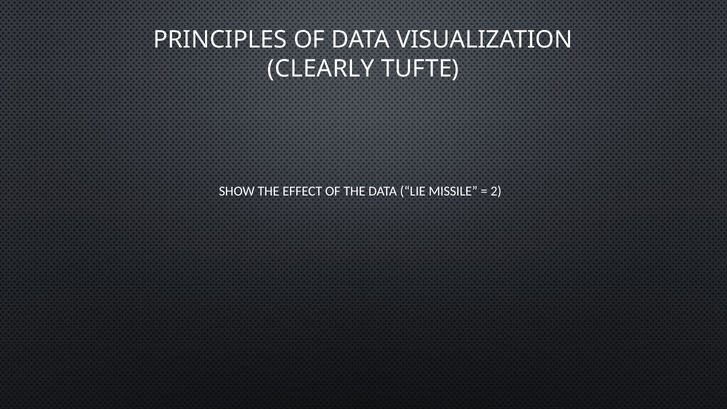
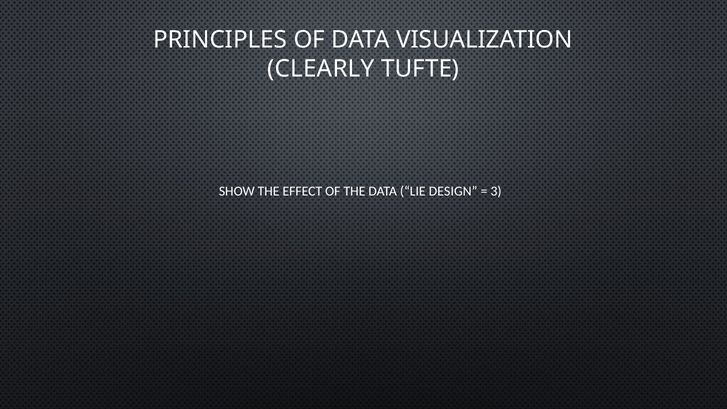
MISSILE: MISSILE -> DESIGN
2: 2 -> 3
